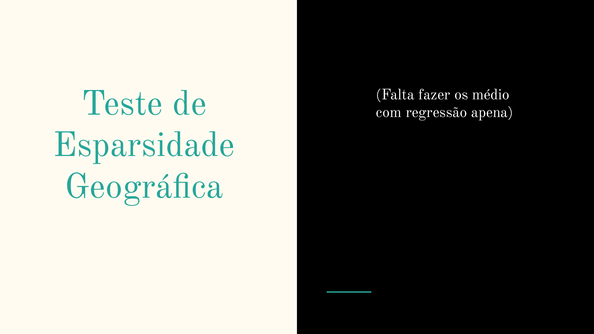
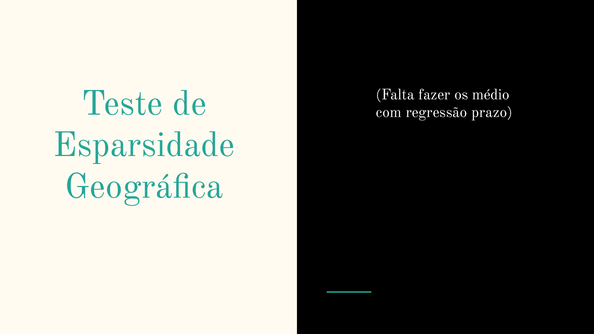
apena: apena -> prazo
